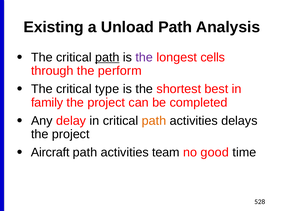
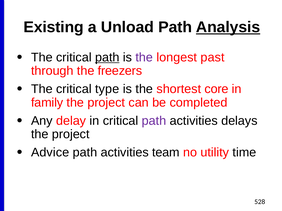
Analysis underline: none -> present
cells: cells -> past
perform: perform -> freezers
best: best -> core
path at (154, 121) colour: orange -> purple
Aircraft: Aircraft -> Advice
good: good -> utility
